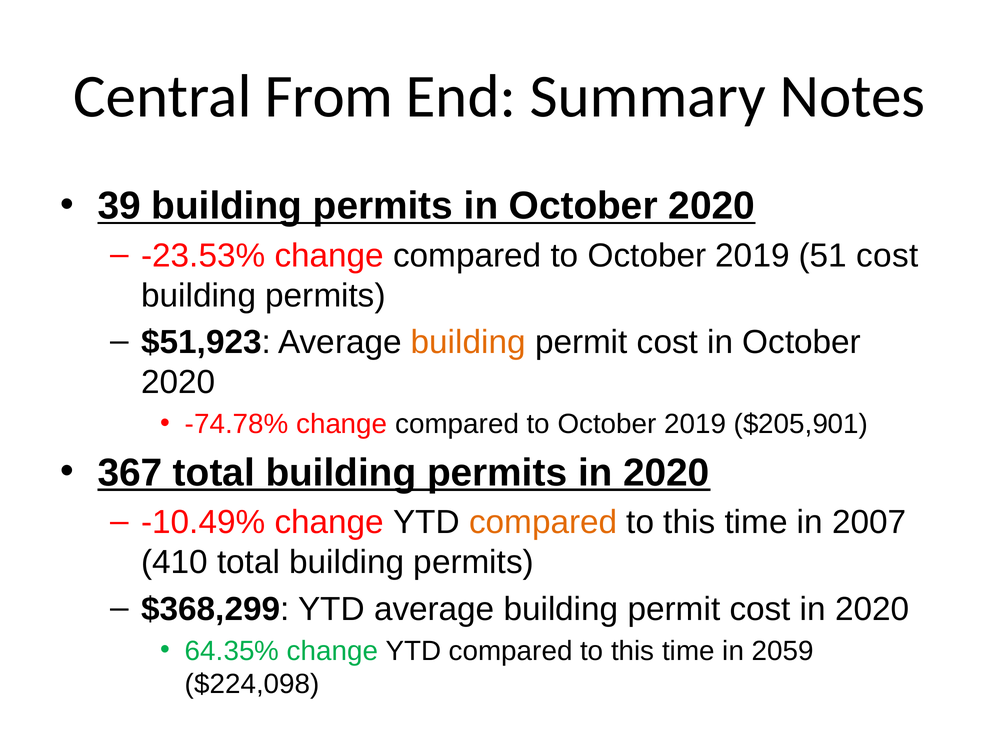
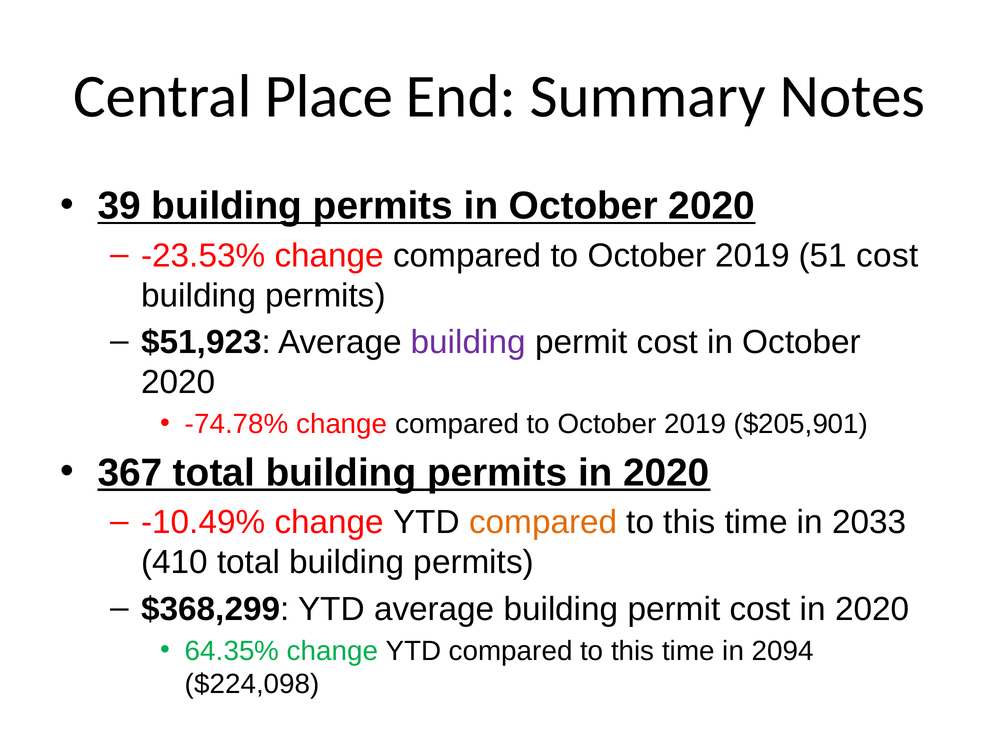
From: From -> Place
building at (468, 342) colour: orange -> purple
2007: 2007 -> 2033
2059: 2059 -> 2094
